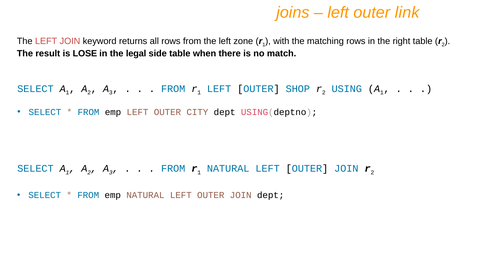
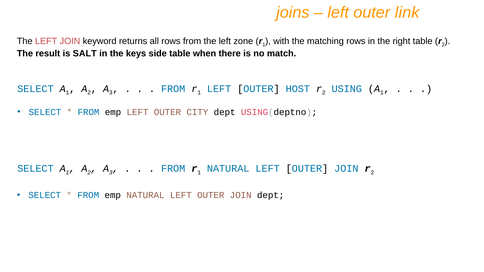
LOSE: LOSE -> SALT
legal: legal -> keys
SHOP: SHOP -> HOST
